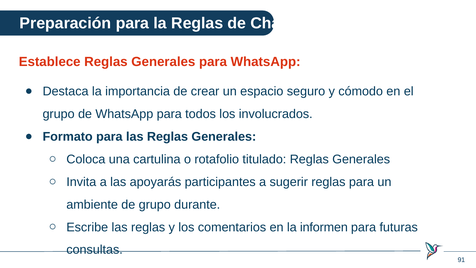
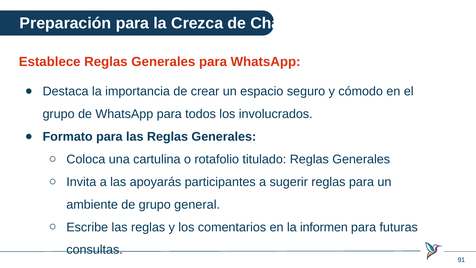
la Reglas: Reglas -> Crezca
durante: durante -> general
